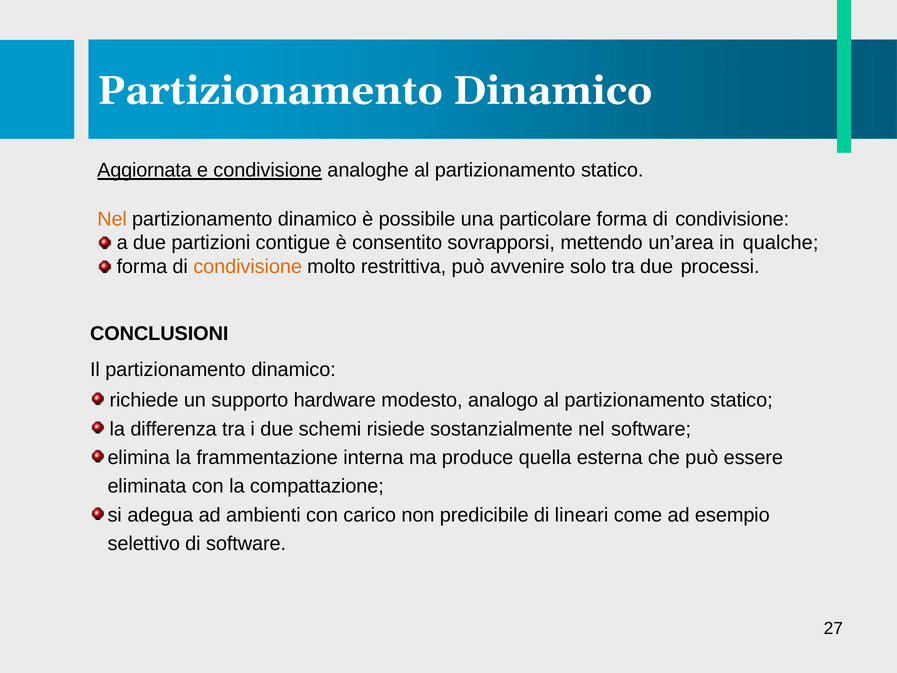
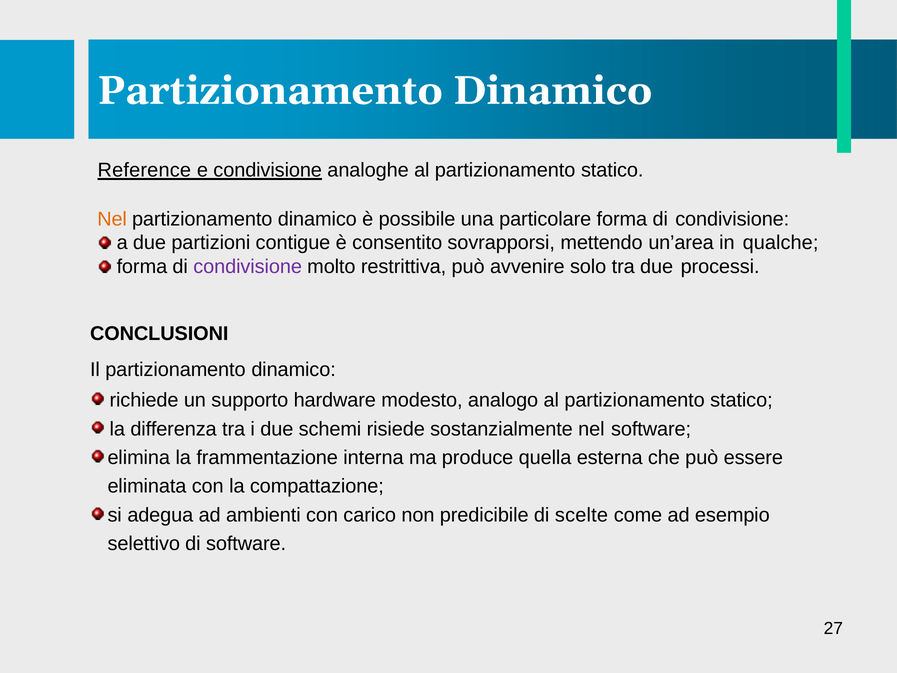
Aggiornata: Aggiornata -> Reference
condivisione at (248, 267) colour: orange -> purple
lineari: lineari -> scelte
